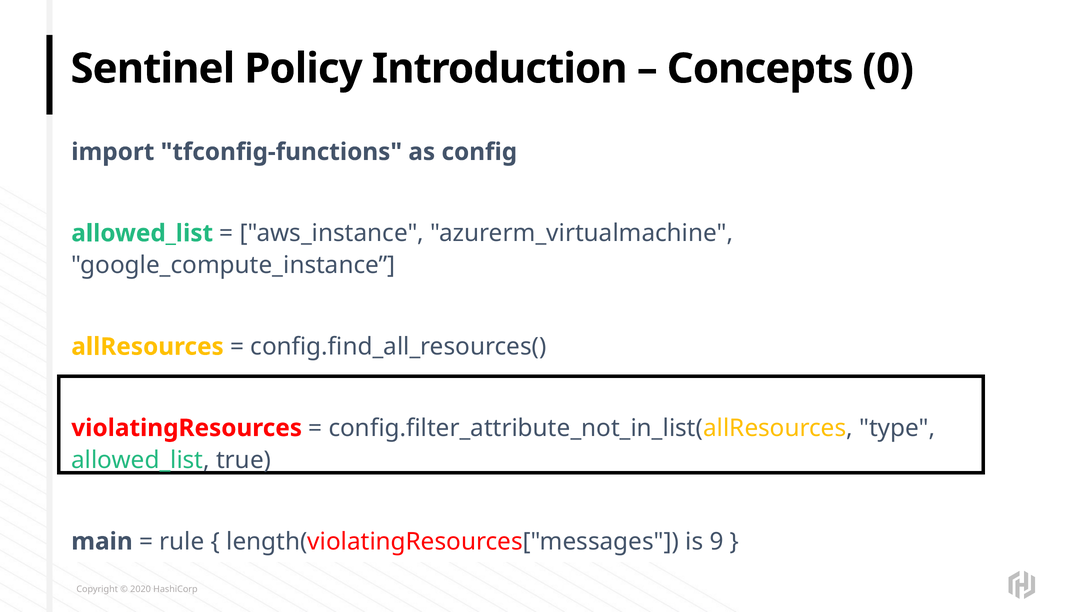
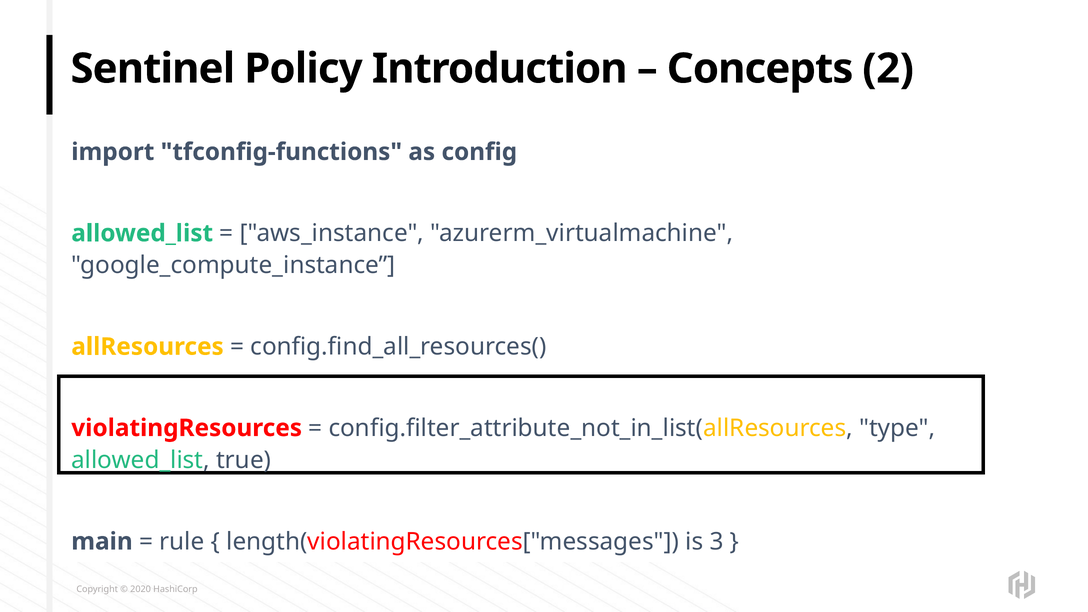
0: 0 -> 2
9: 9 -> 3
